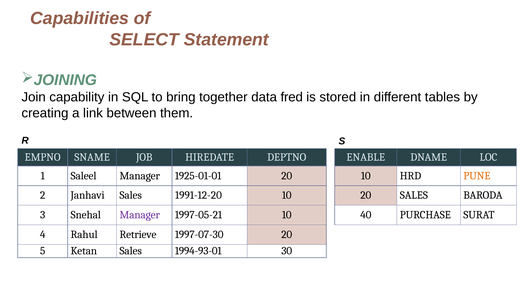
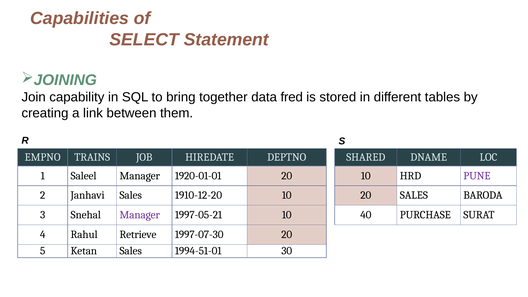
SNAME: SNAME -> TRAINS
ENABLE: ENABLE -> SHARED
1925-01-01: 1925-01-01 -> 1920-01-01
PUNE colour: orange -> purple
1991-12-20: 1991-12-20 -> 1910-12-20
1994-93-01: 1994-93-01 -> 1994-51-01
